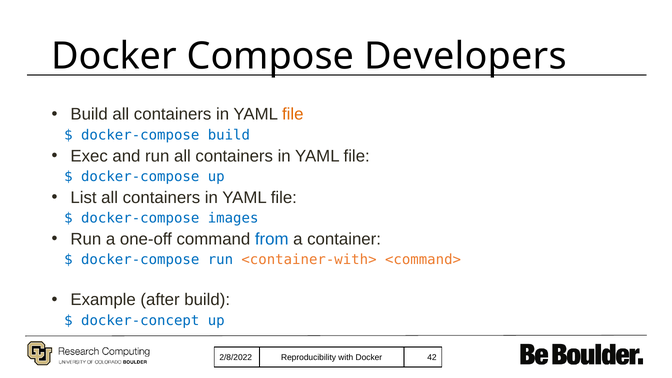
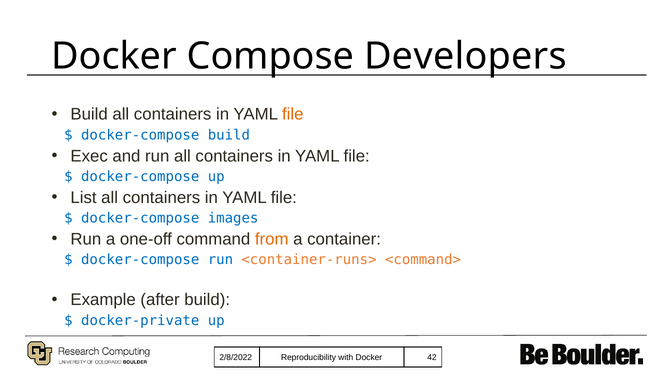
from colour: blue -> orange
<container-with>: <container-with> -> <container-runs>
docker-concept: docker-concept -> docker-private
